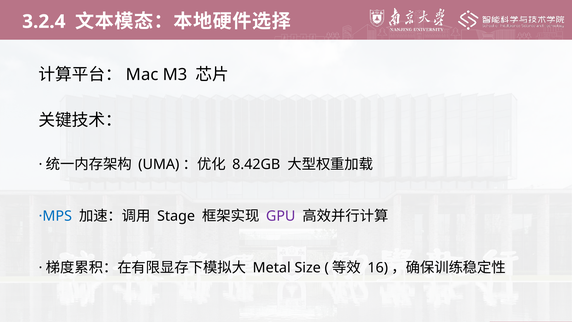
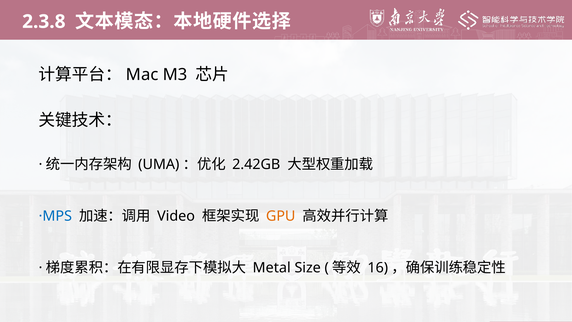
3.2.4: 3.2.4 -> 2.3.8
8.42GB: 8.42GB -> 2.42GB
Stage: Stage -> Video
GPU colour: purple -> orange
